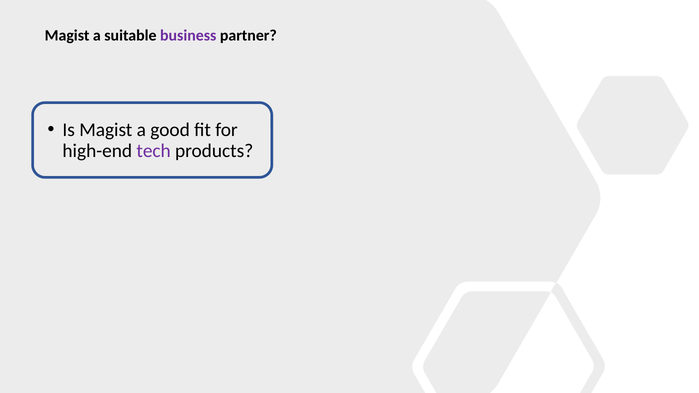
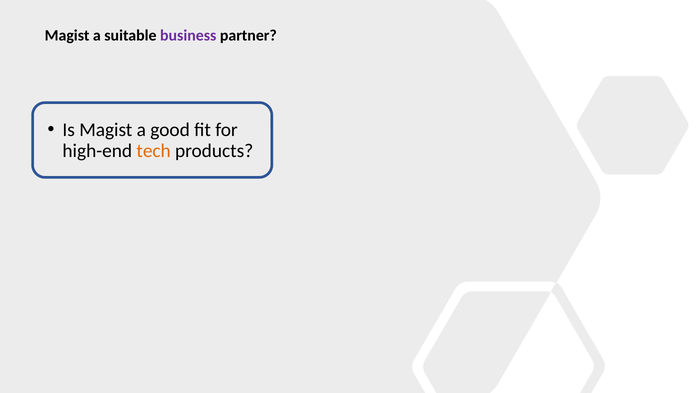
tech colour: purple -> orange
